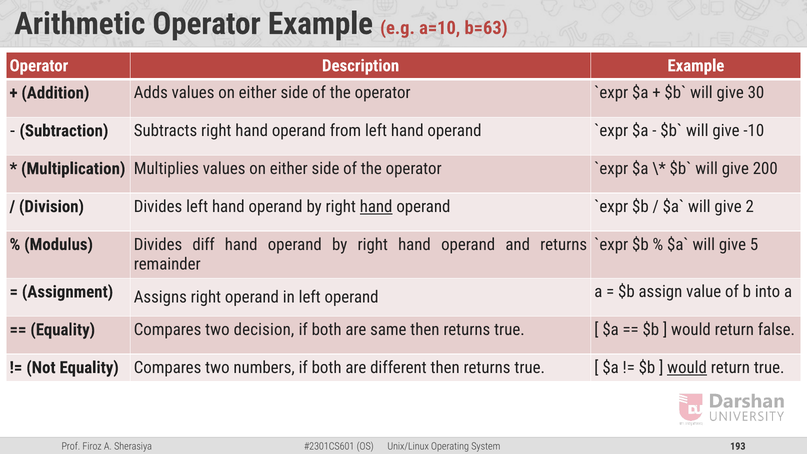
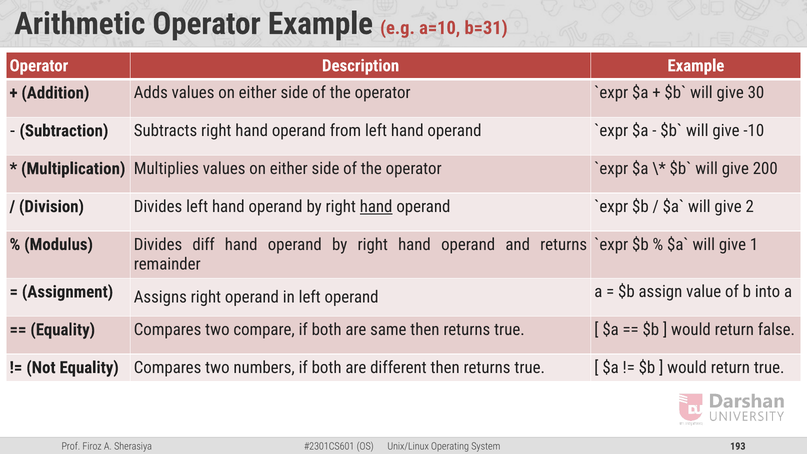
b=63: b=63 -> b=31
5: 5 -> 1
decision: decision -> compare
would at (687, 368) underline: present -> none
